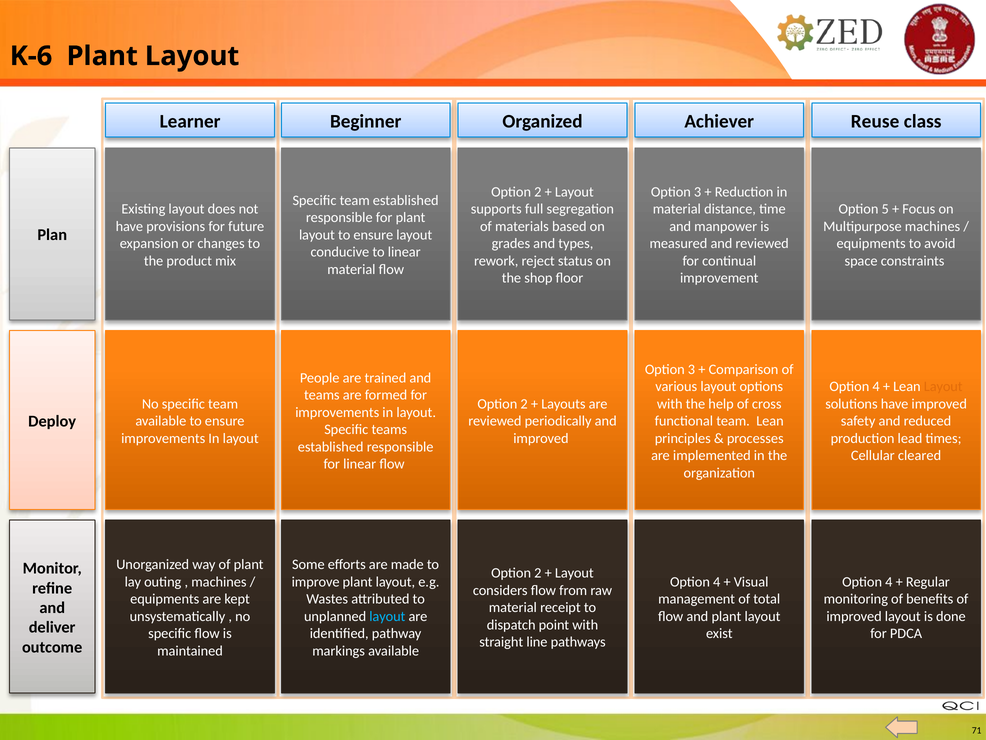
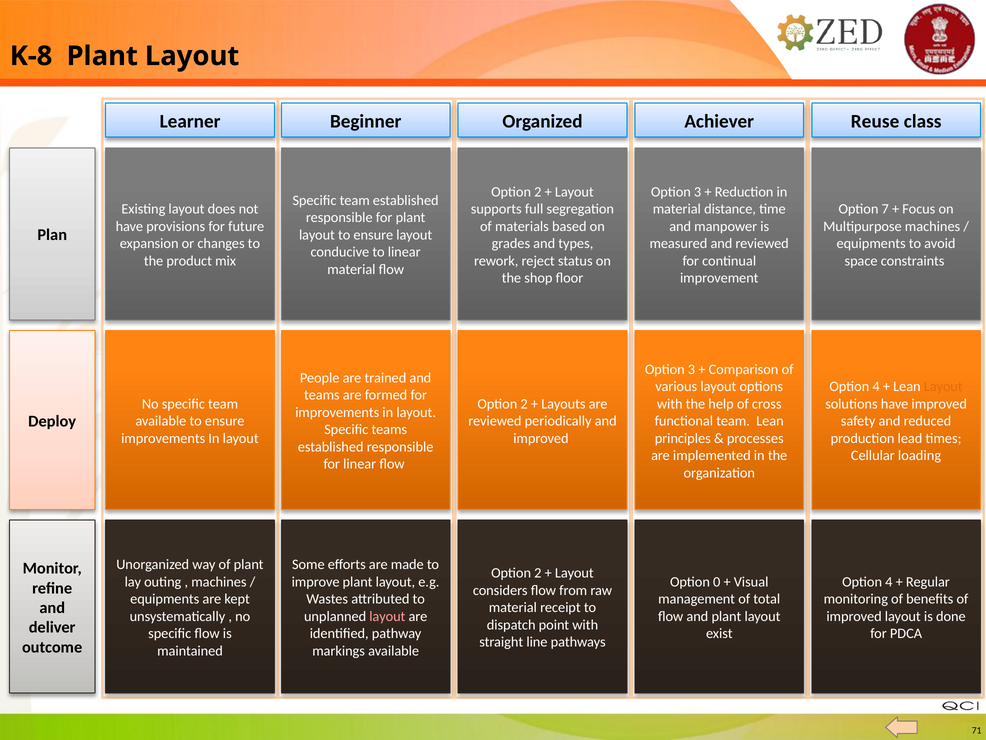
K-6: K-6 -> K-8
5: 5 -> 7
cleared: cleared -> loading
4 at (717, 581): 4 -> 0
layout at (387, 616) colour: light blue -> pink
